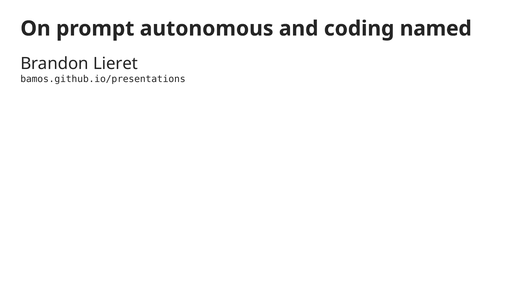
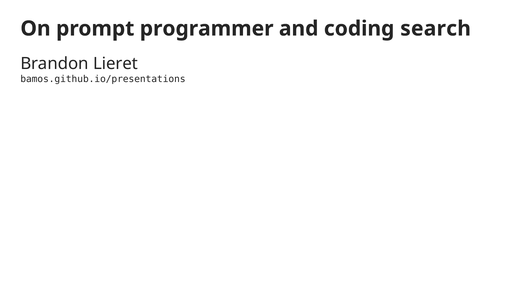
autonomous: autonomous -> programmer
named: named -> search
